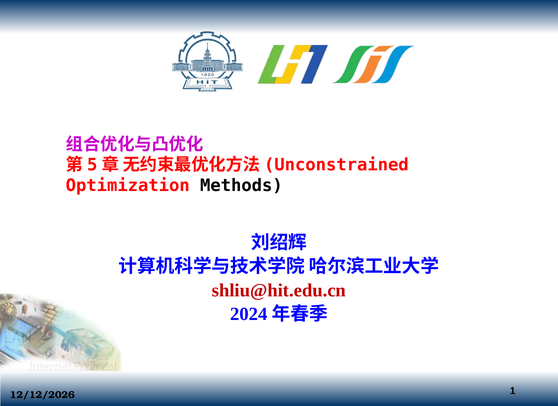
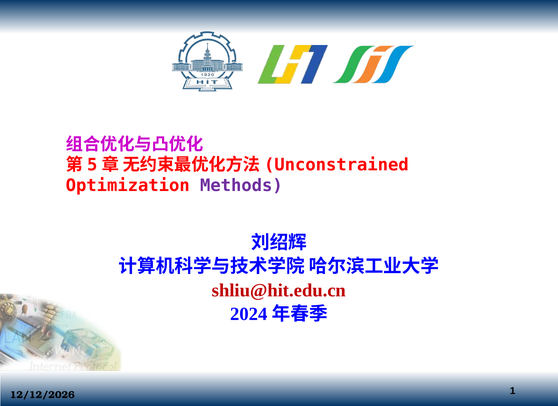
Methods colour: black -> purple
